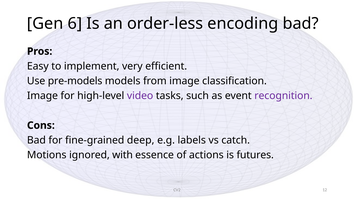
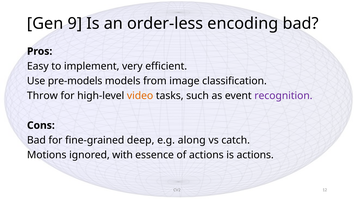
6: 6 -> 9
Image at (42, 96): Image -> Throw
video colour: purple -> orange
labels: labels -> along
is futures: futures -> actions
